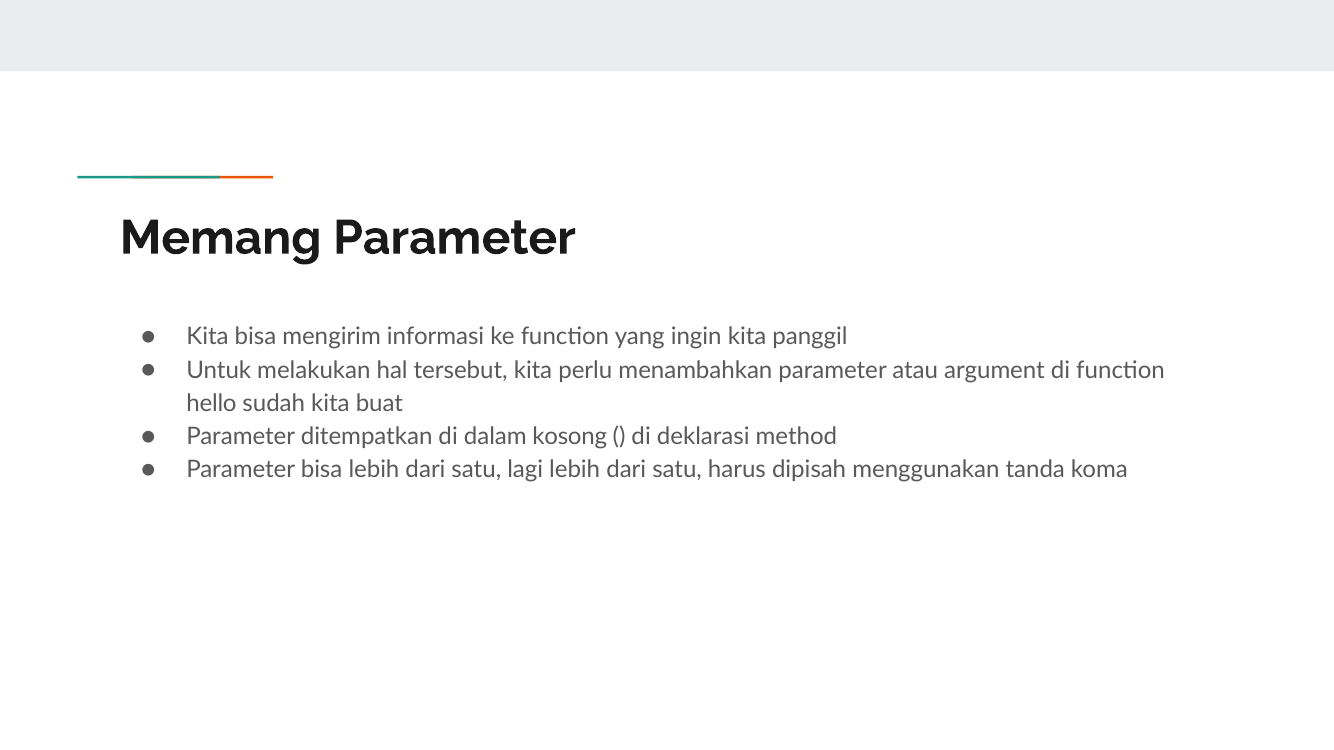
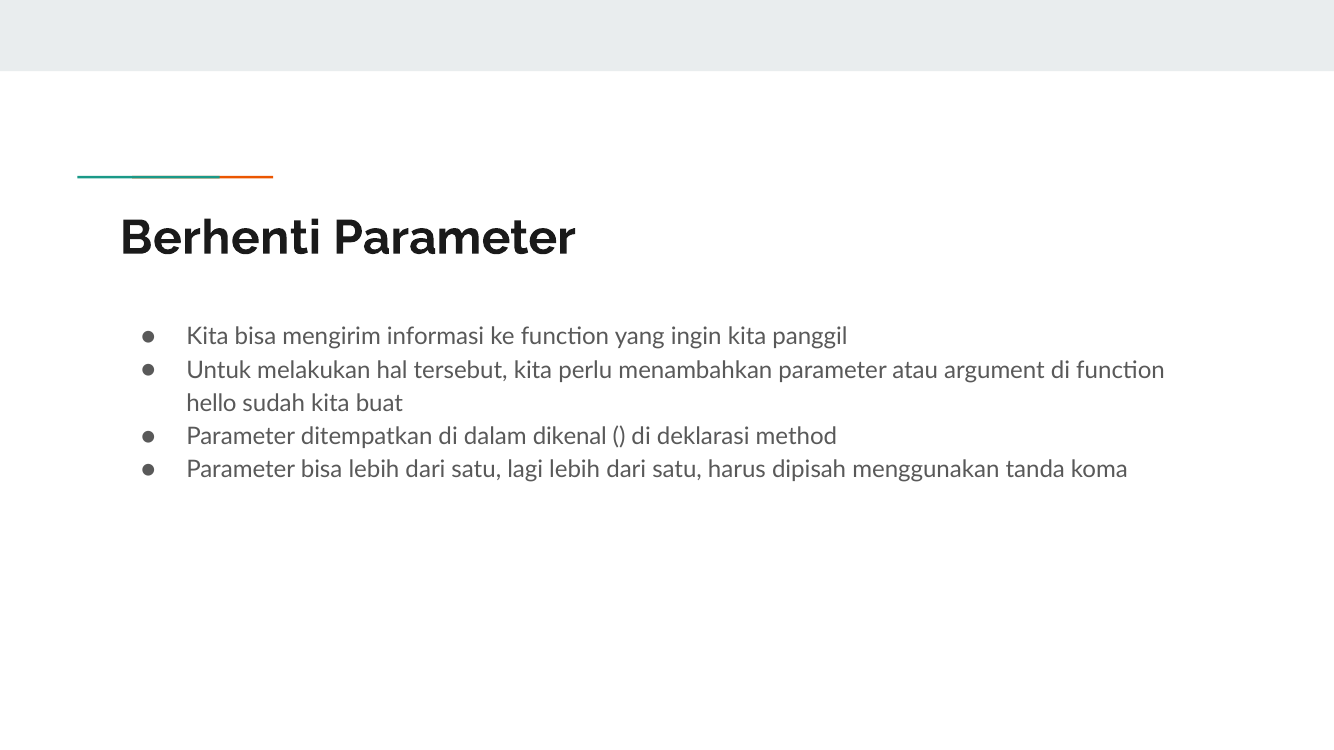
Memang: Memang -> Berhenti
kosong: kosong -> dikenal
